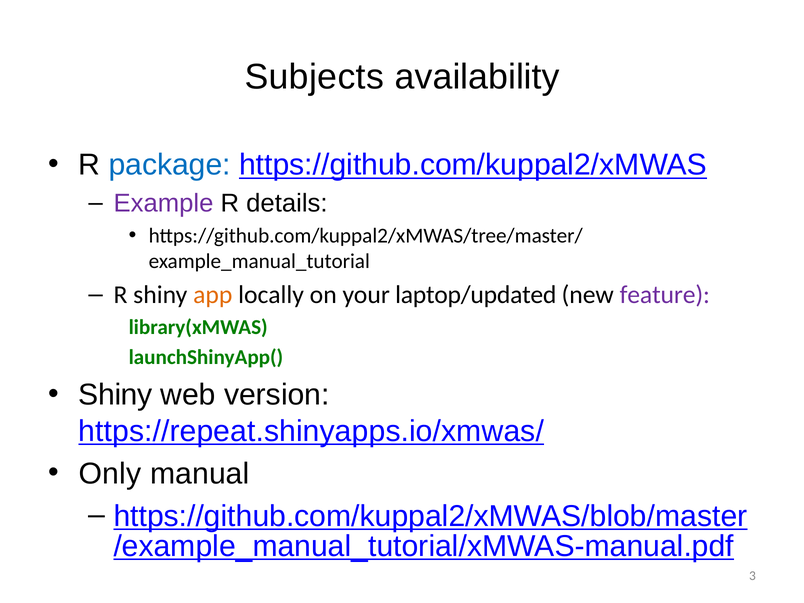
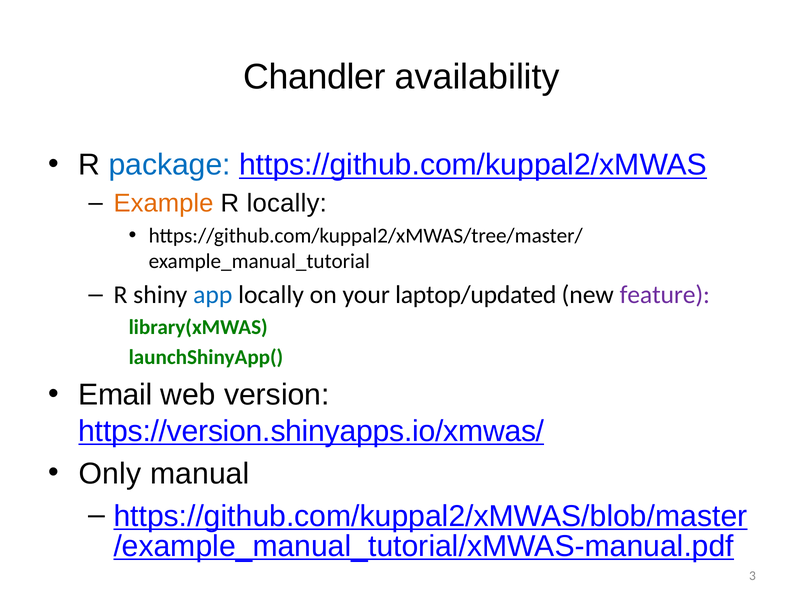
Subjects: Subjects -> Chandler
Example colour: purple -> orange
R details: details -> locally
app colour: orange -> blue
Shiny at (115, 395): Shiny -> Email
https://repeat.shinyapps.io/xmwas/: https://repeat.shinyapps.io/xmwas/ -> https://version.shinyapps.io/xmwas/
